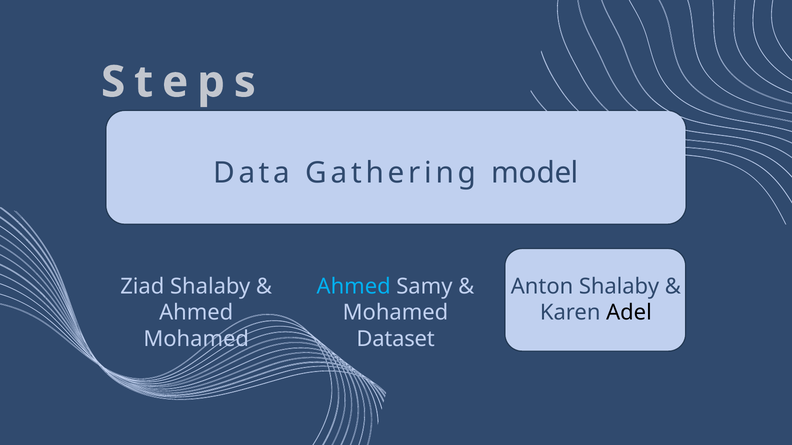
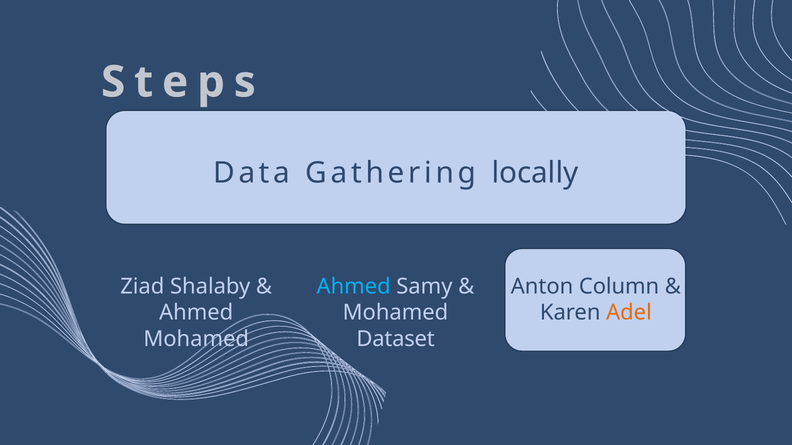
model: model -> locally
Anton Shalaby: Shalaby -> Column
Adel colour: black -> orange
